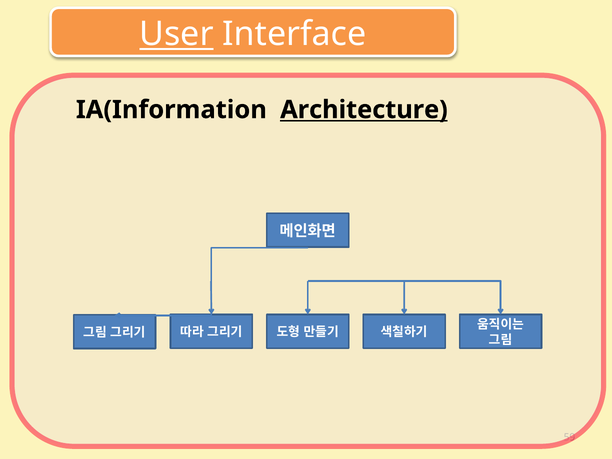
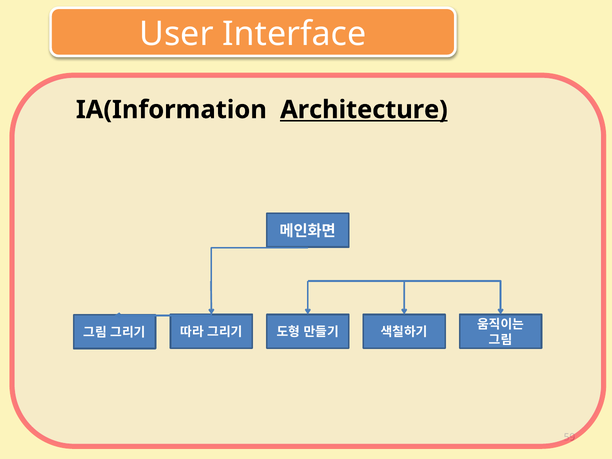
User underline: present -> none
